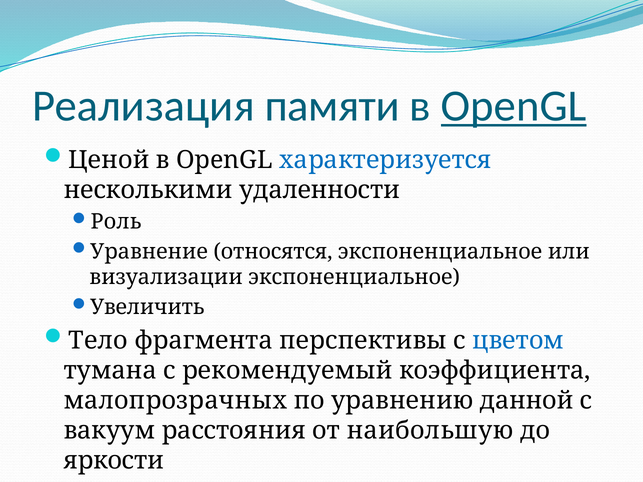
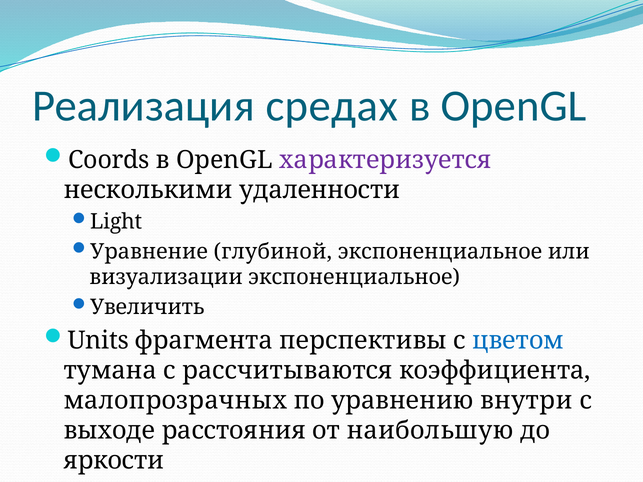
памяти: памяти -> средах
OpenGL at (514, 106) underline: present -> none
Ценой: Ценой -> Coords
характеризуется colour: blue -> purple
Роль: Роль -> Light
относятся: относятся -> глубиной
Тело: Тело -> Units
рекомендуемый: рекомендуемый -> рассчитываются
данной: данной -> внутри
вакуум: вакуум -> выходе
